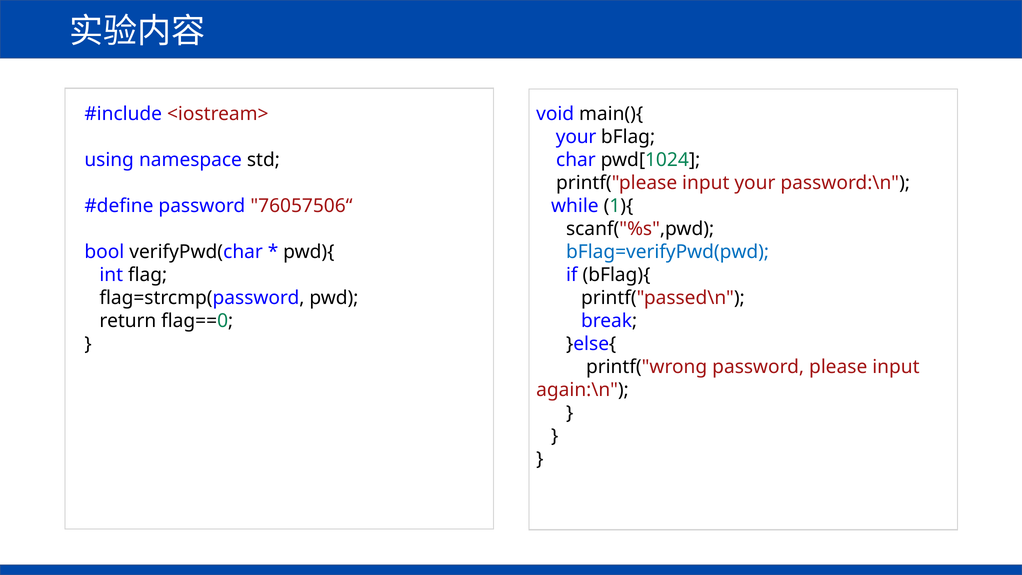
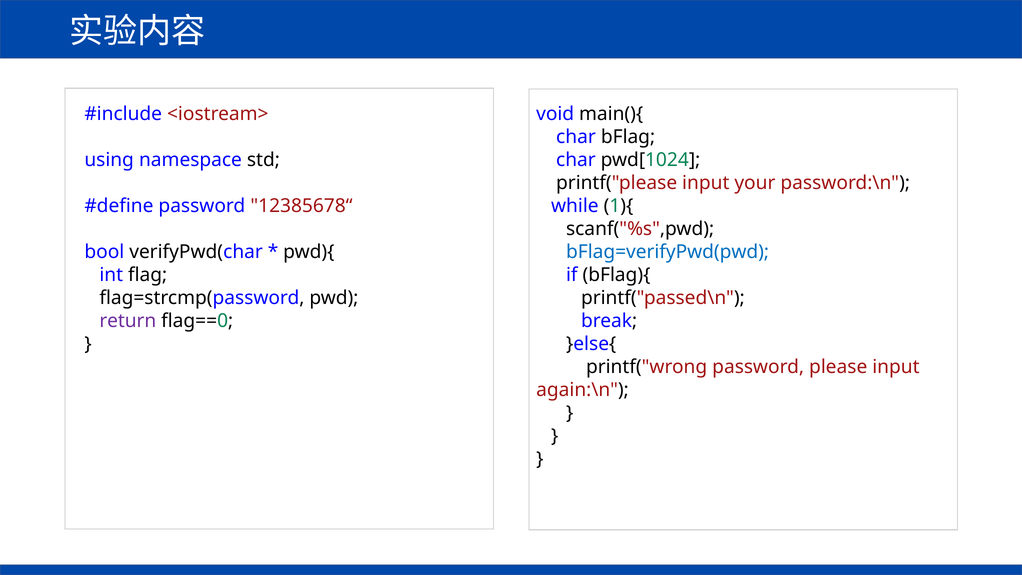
your at (576, 137): your -> char
76057506“: 76057506“ -> 12385678“
return colour: black -> purple
